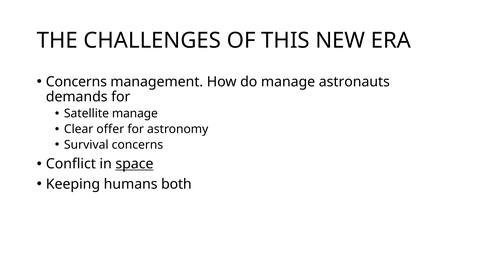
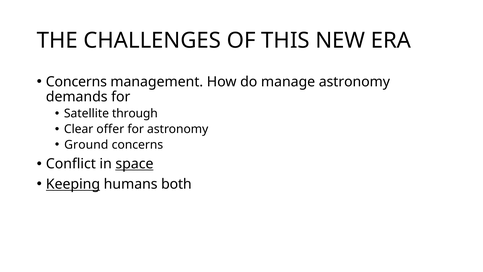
manage astronauts: astronauts -> astronomy
Satellite manage: manage -> through
Survival: Survival -> Ground
Keeping underline: none -> present
